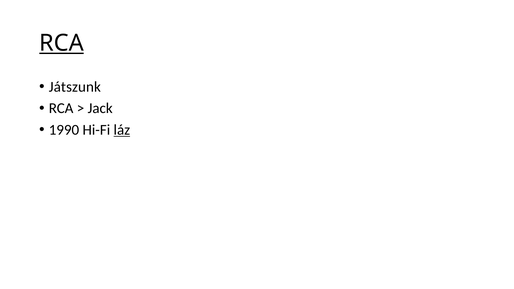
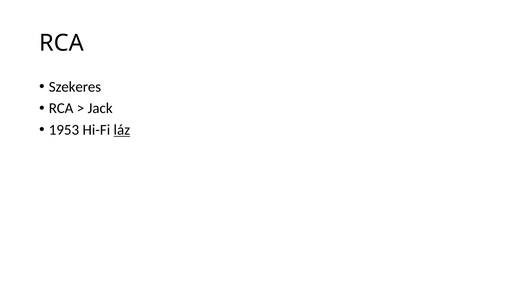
RCA at (61, 43) underline: present -> none
Játszunk: Játszunk -> Szekeres
1990: 1990 -> 1953
